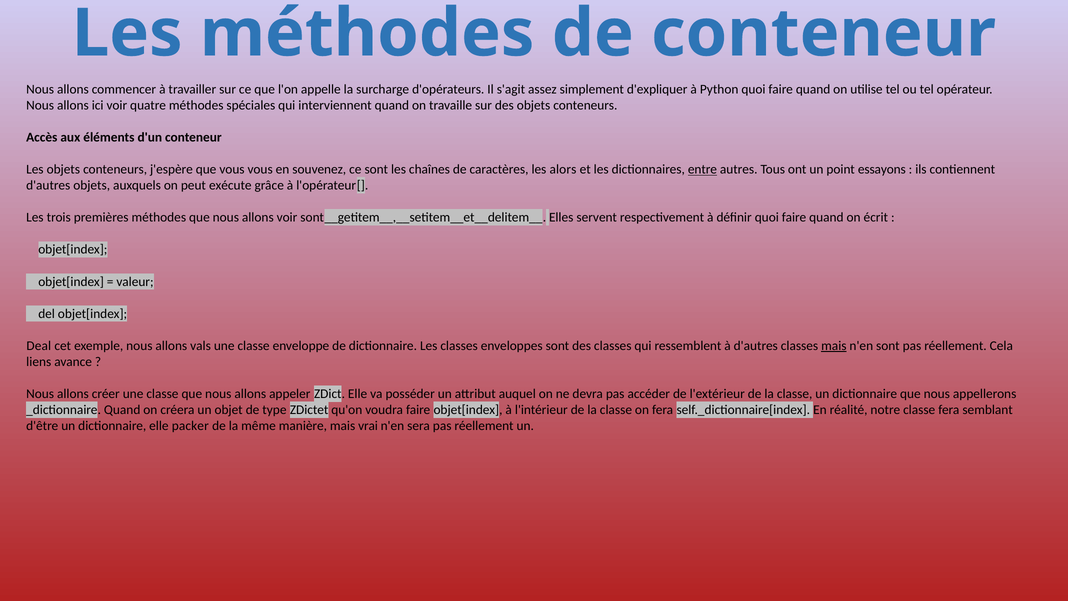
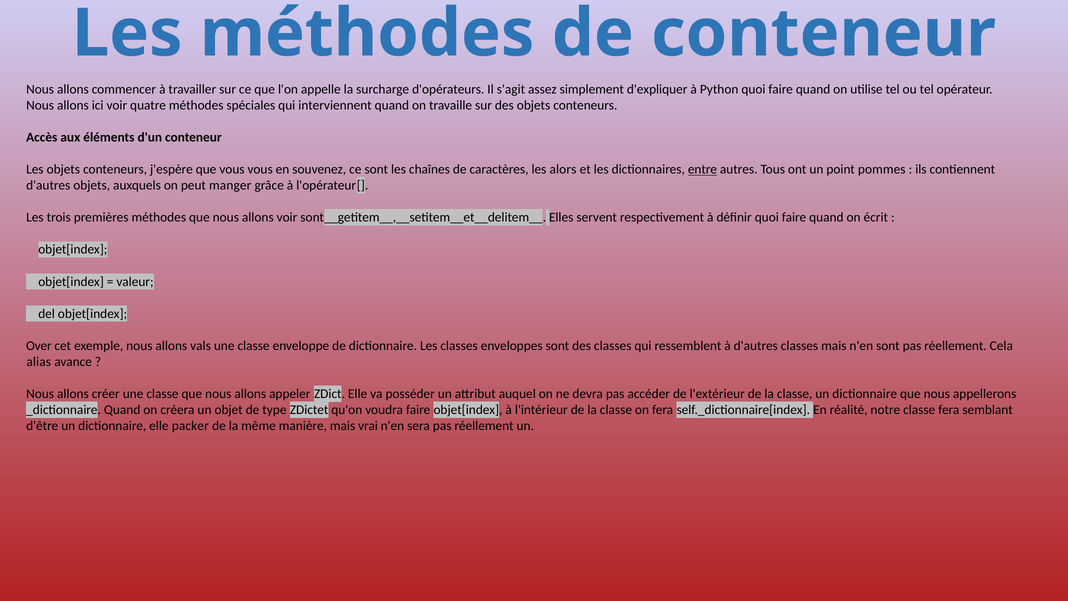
essayons: essayons -> pommes
exécute: exécute -> manger
Deal: Deal -> Over
mais at (834, 346) underline: present -> none
liens: liens -> alias
